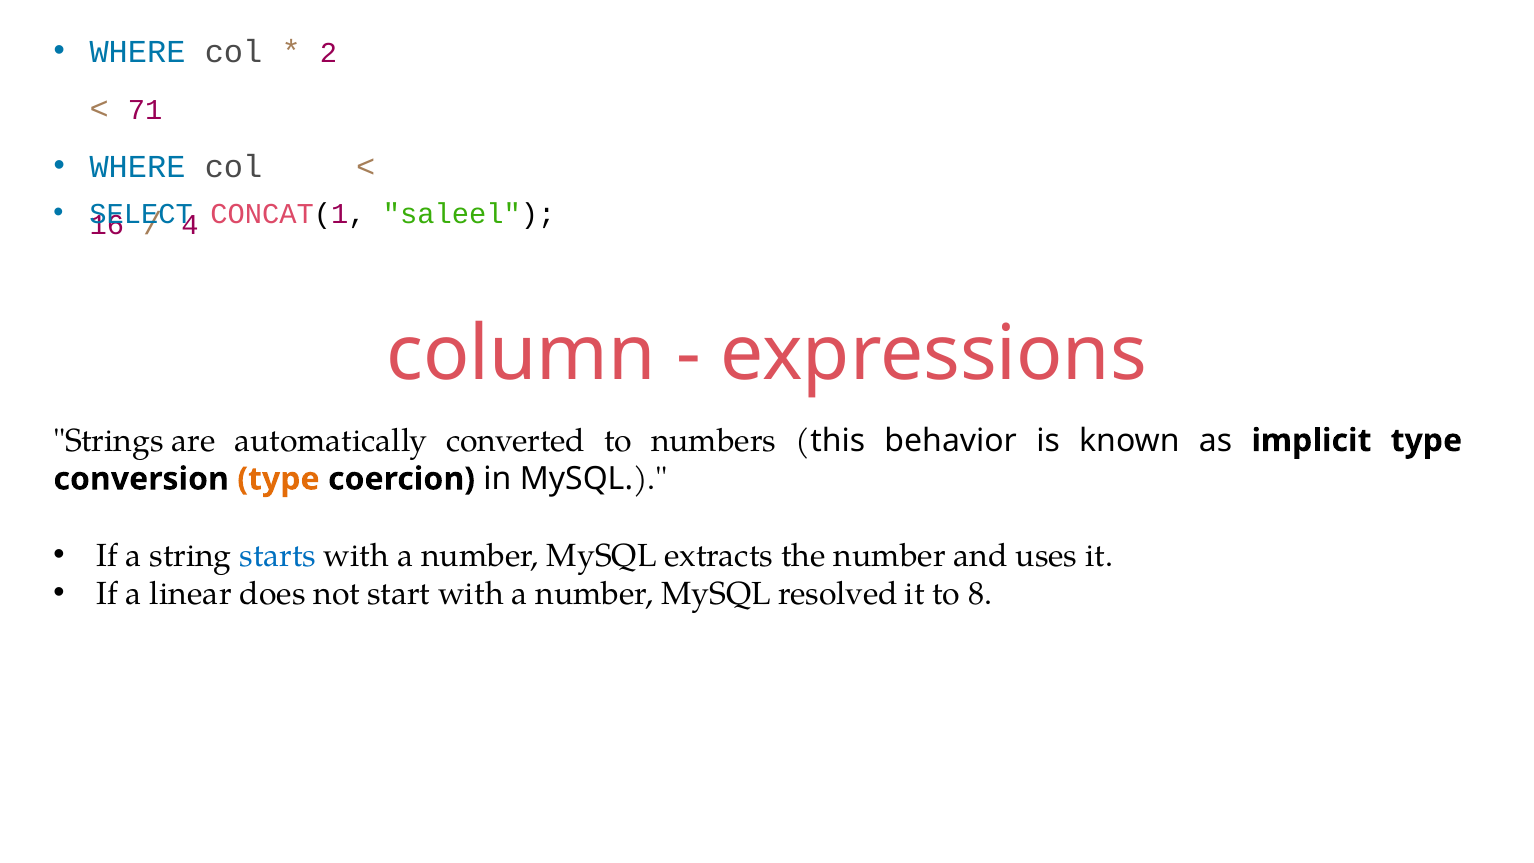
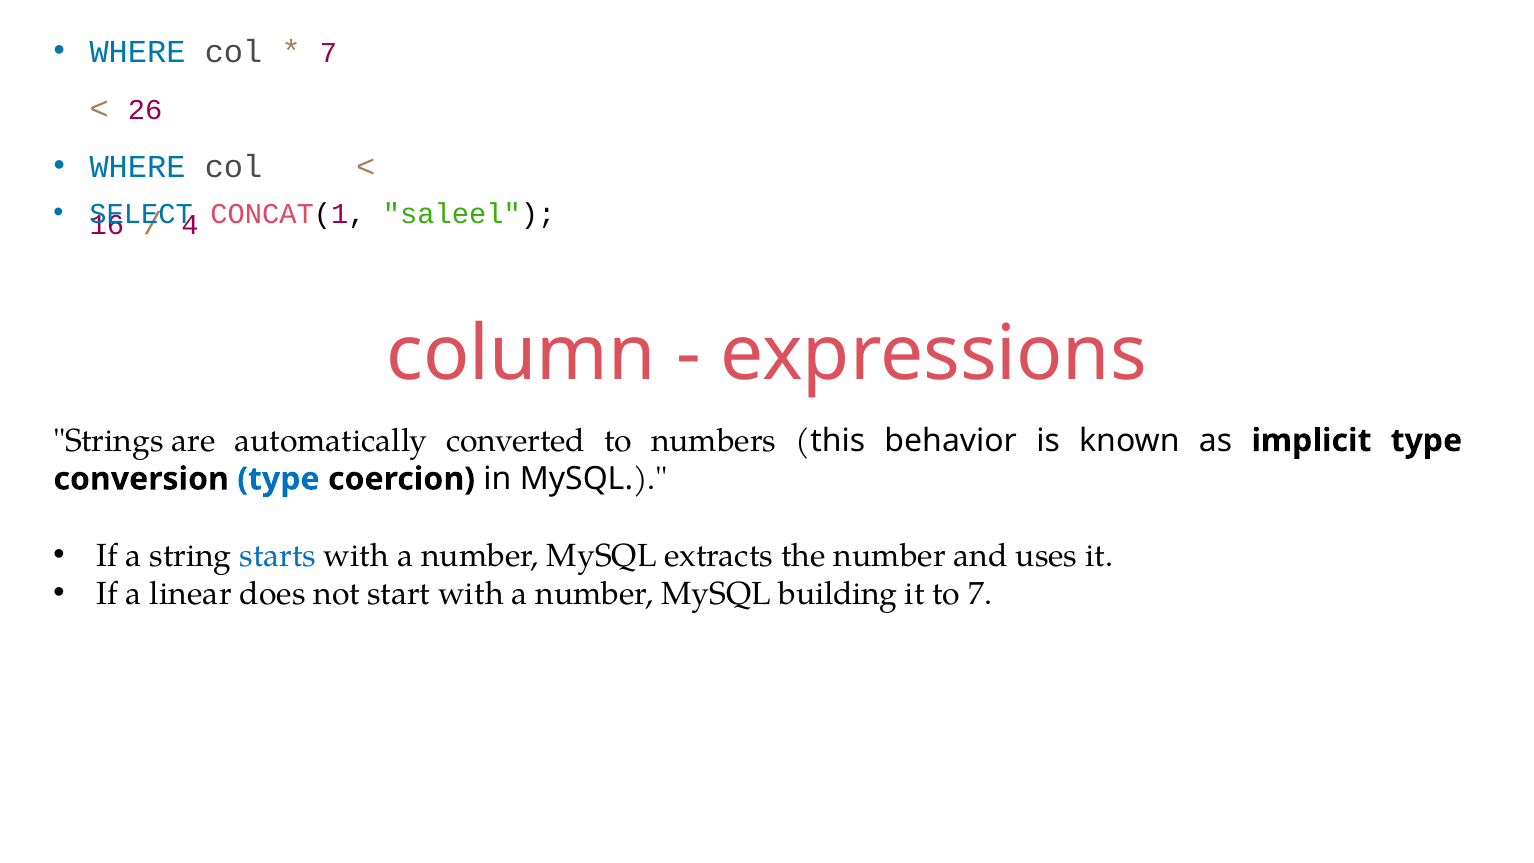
2 at (329, 53): 2 -> 7
71: 71 -> 26
type at (278, 479) colour: orange -> blue
resolved: resolved -> building
to 8: 8 -> 7
